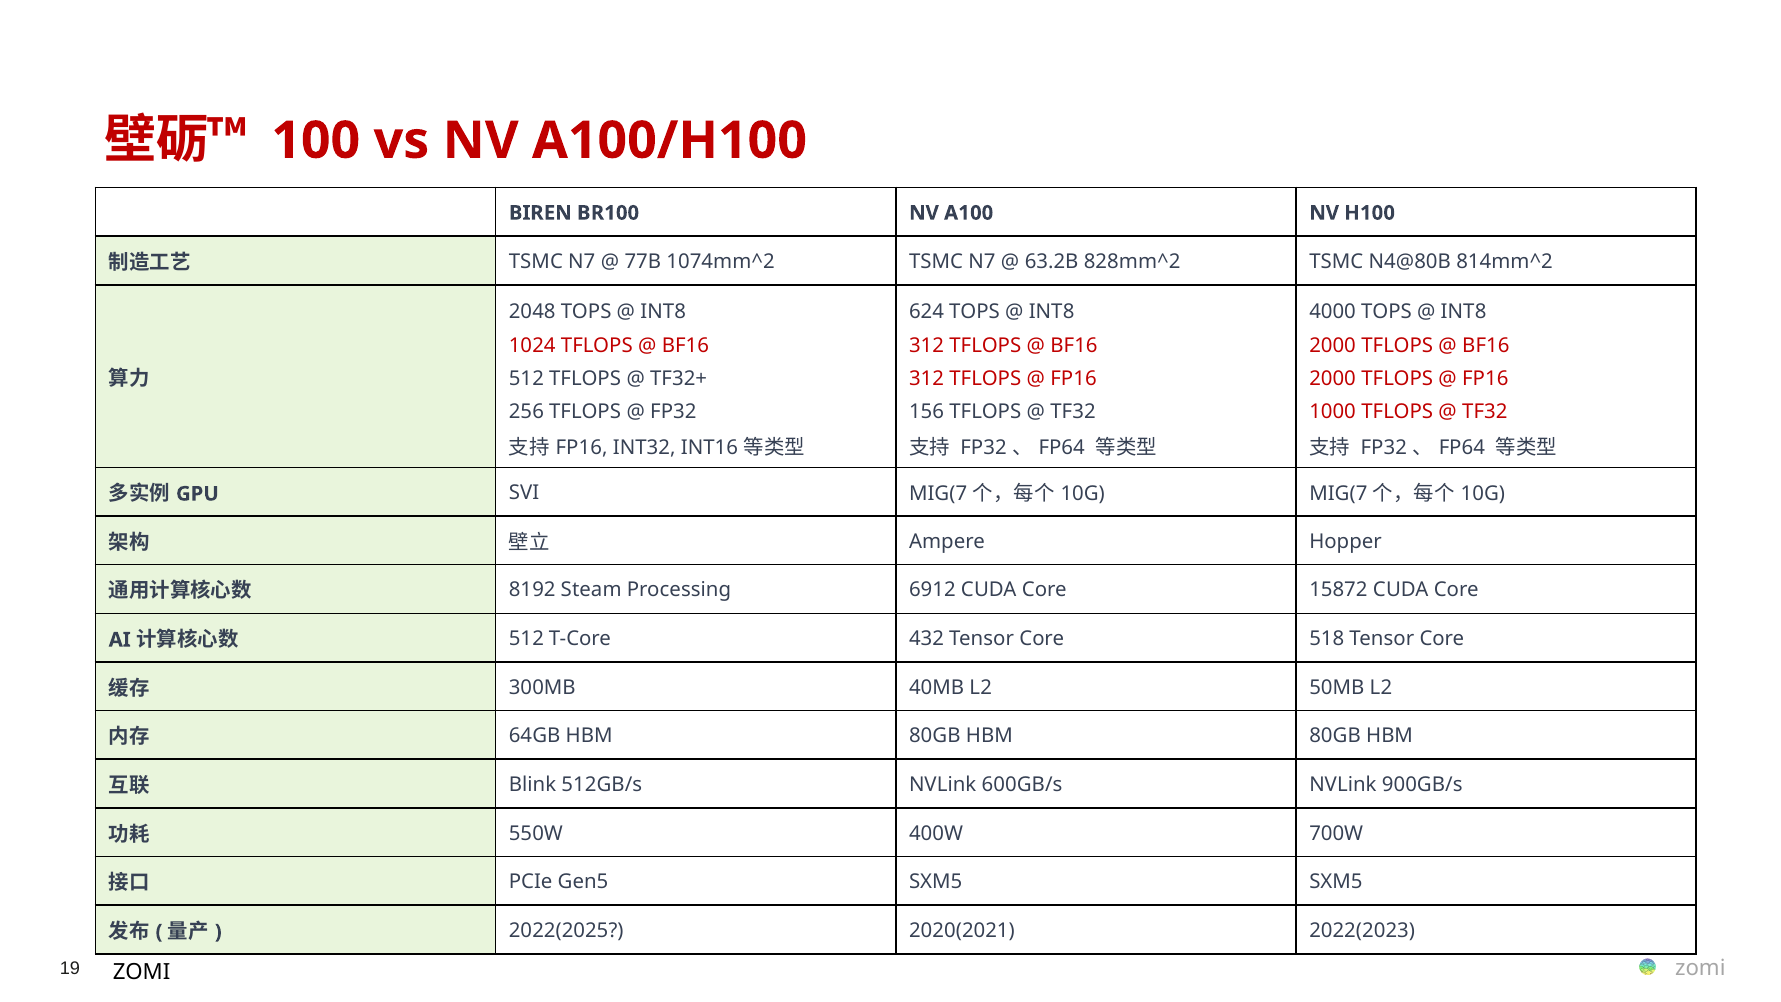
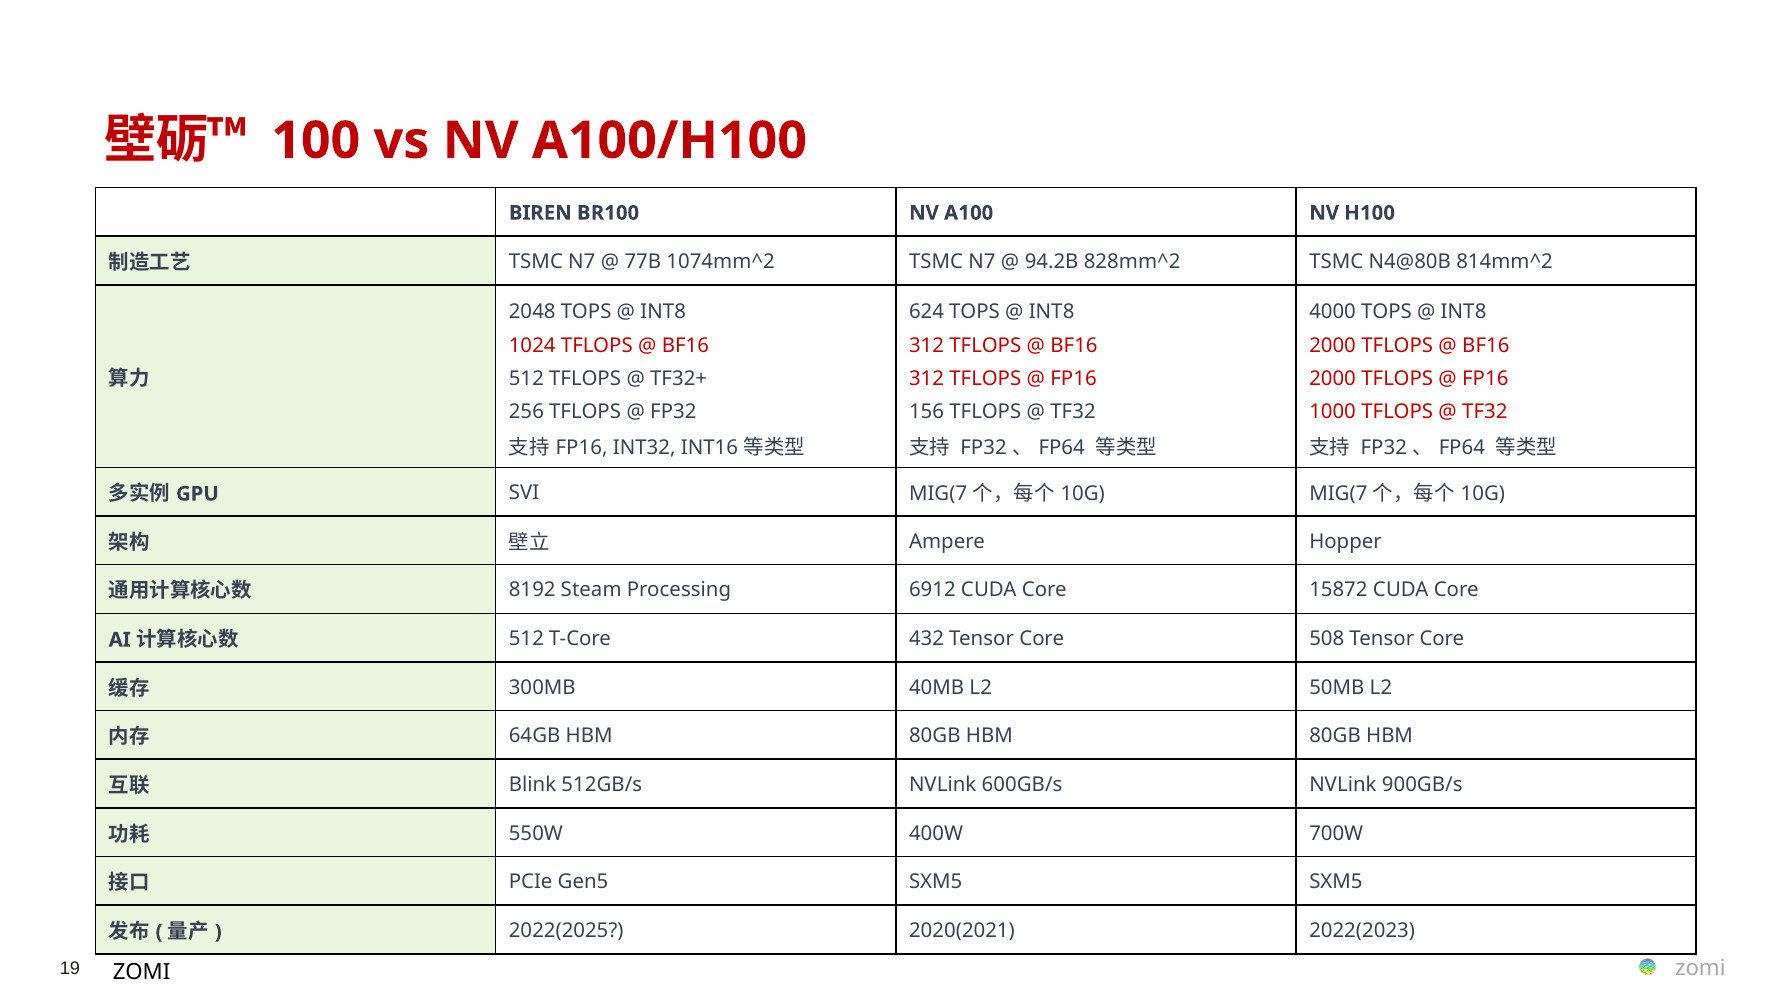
63.2B: 63.2B -> 94.2B
518: 518 -> 508
